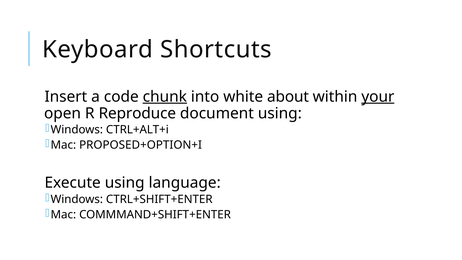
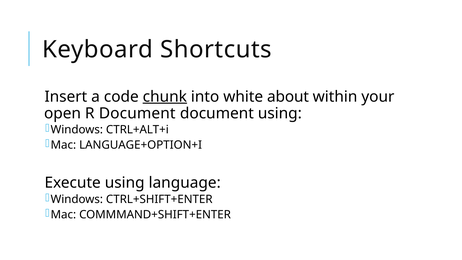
your underline: present -> none
R Reproduce: Reproduce -> Document
PROPOSED+OPTION+I: PROPOSED+OPTION+I -> LANGUAGE+OPTION+I
